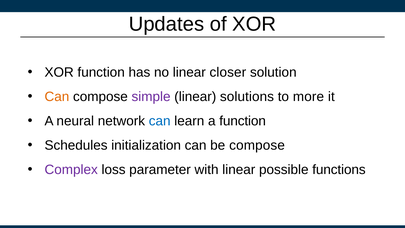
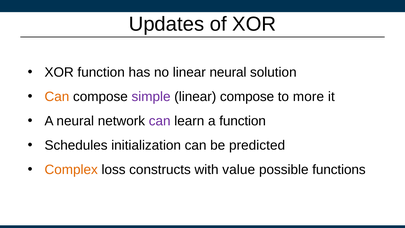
linear closer: closer -> neural
linear solutions: solutions -> compose
can at (160, 121) colour: blue -> purple
be compose: compose -> predicted
Complex colour: purple -> orange
parameter: parameter -> constructs
with linear: linear -> value
